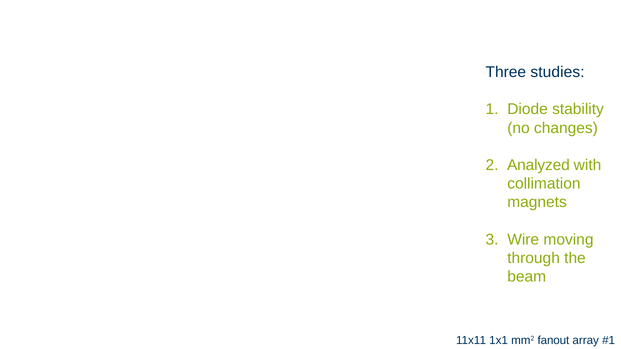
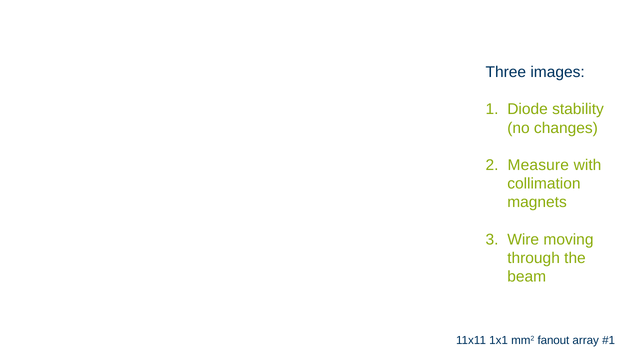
studies: studies -> images
Analyzed: Analyzed -> Measure
